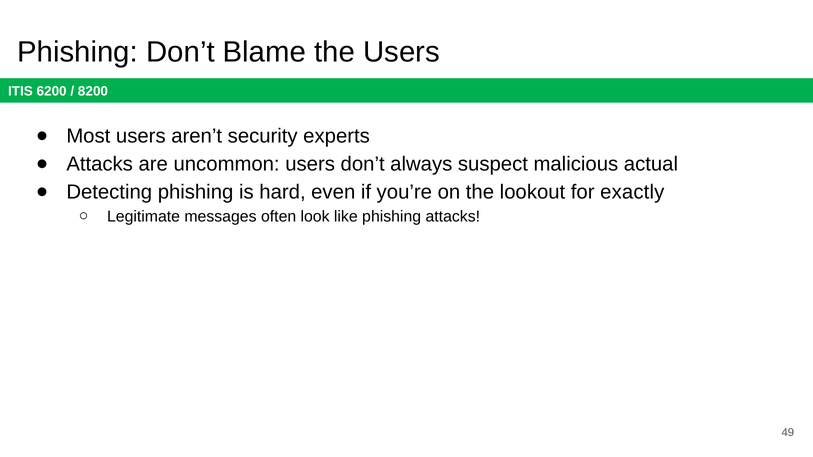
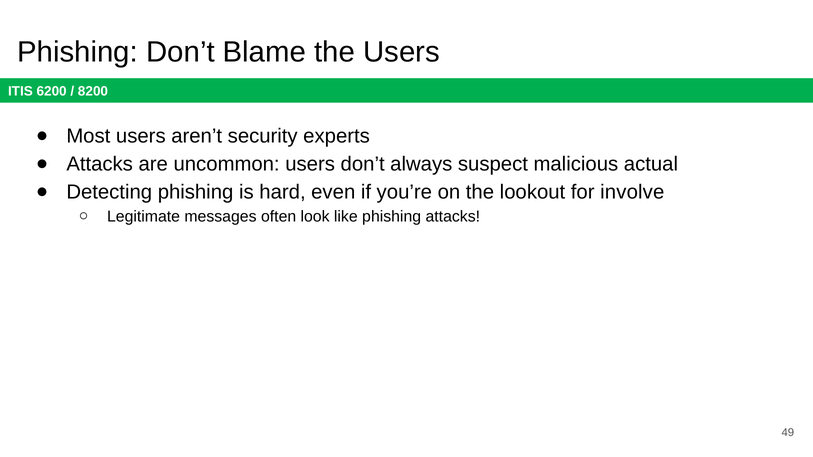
exactly: exactly -> involve
